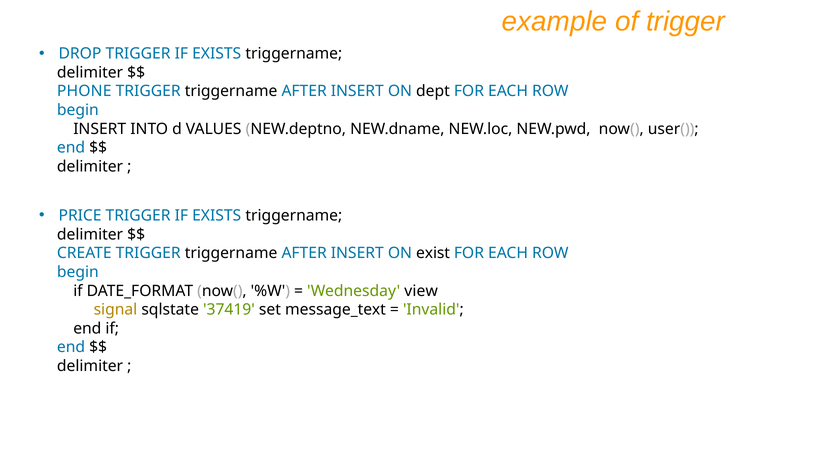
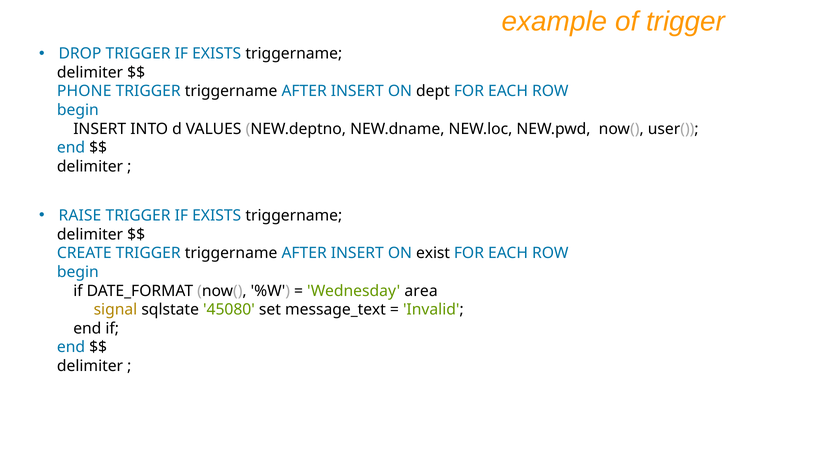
PRICE: PRICE -> RAISE
view: view -> area
37419: 37419 -> 45080
